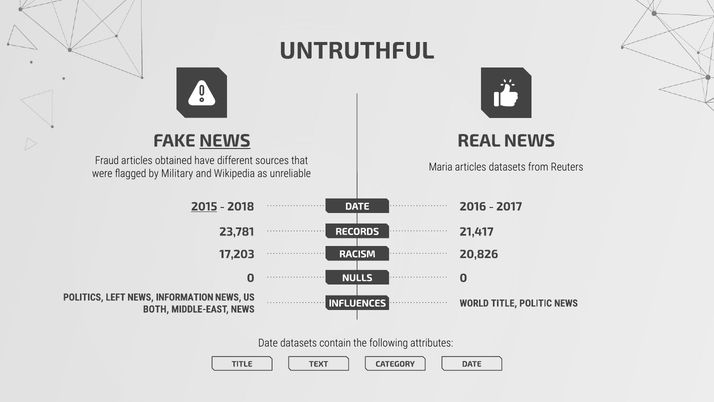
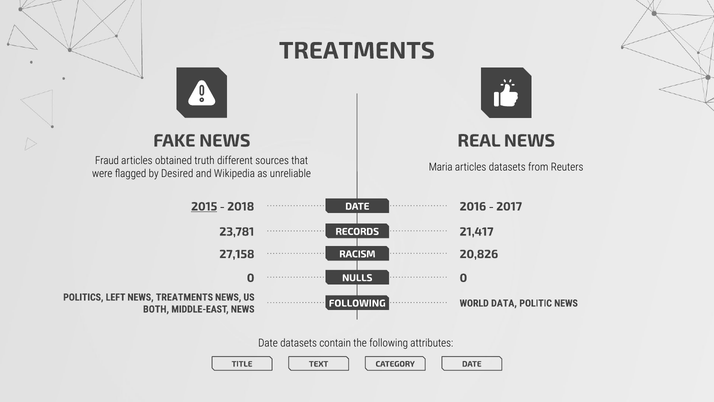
UNTRUTHFUL at (357, 51): UNTRUTHFUL -> TREATMENTS
NEWS at (225, 141) underline: present -> none
have: have -> truth
Military: Military -> Desired
17,203: 17,203 -> 27,158
NEWS INFORMATION: INFORMATION -> TREATMENTS
INFLUENCES at (357, 303): INFLUENCES -> FOLLOWING
WORLD TITLE: TITLE -> DATA
